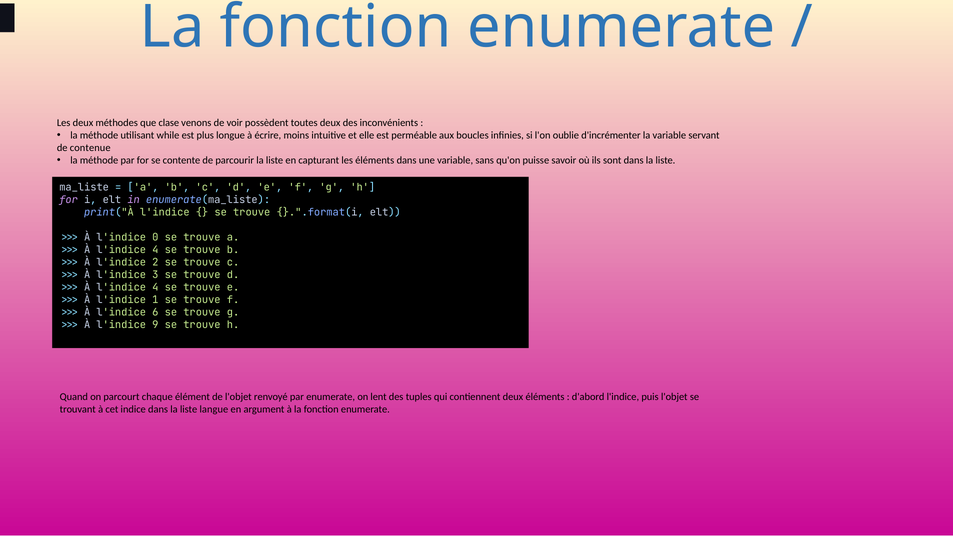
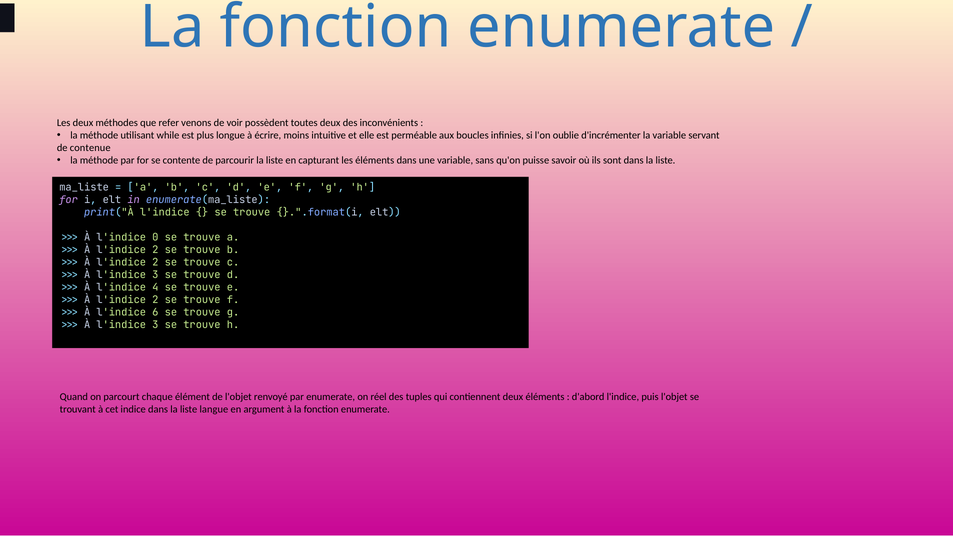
clase: clase -> refer
4 at (155, 250): 4 -> 2
1 at (155, 300): 1 -> 2
9 at (155, 325): 9 -> 3
lent: lent -> réel
